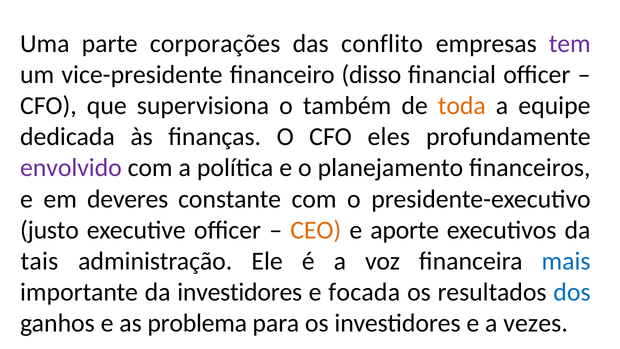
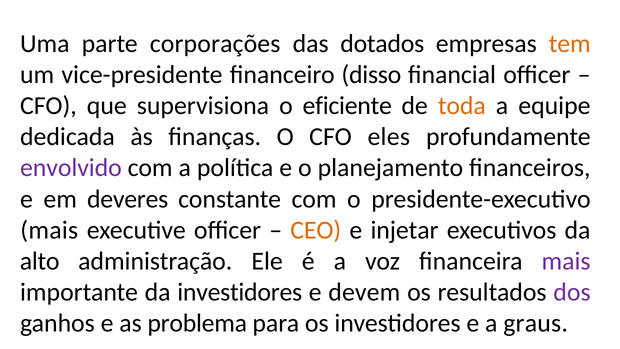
conflito: conflito -> dotados
tem colour: purple -> orange
também: também -> eficiente
justo at (49, 230): justo -> mais
aporte: aporte -> injetar
tais: tais -> alto
mais at (566, 261) colour: blue -> purple
focada: focada -> devem
dos colour: blue -> purple
vezes: vezes -> graus
